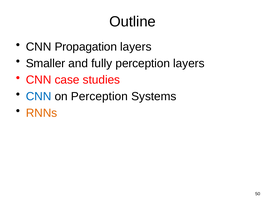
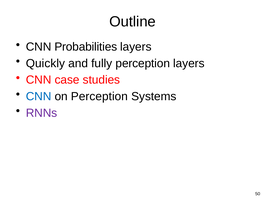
Propagation: Propagation -> Probabilities
Smaller: Smaller -> Quickly
RNNs colour: orange -> purple
